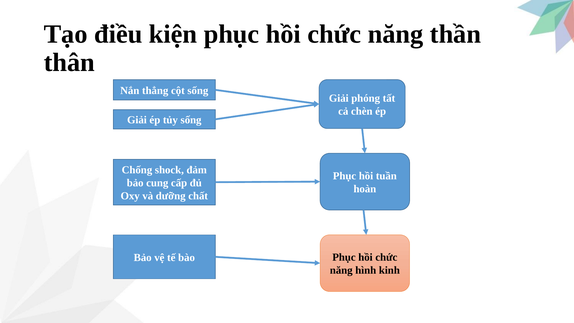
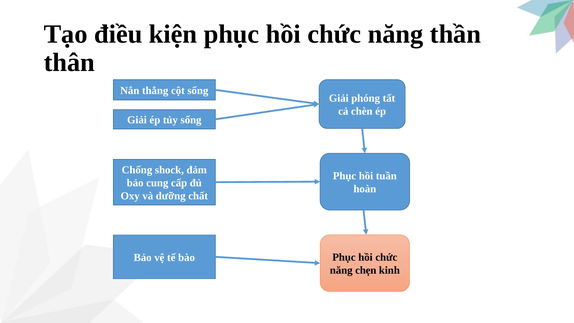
hình: hình -> chẹn
